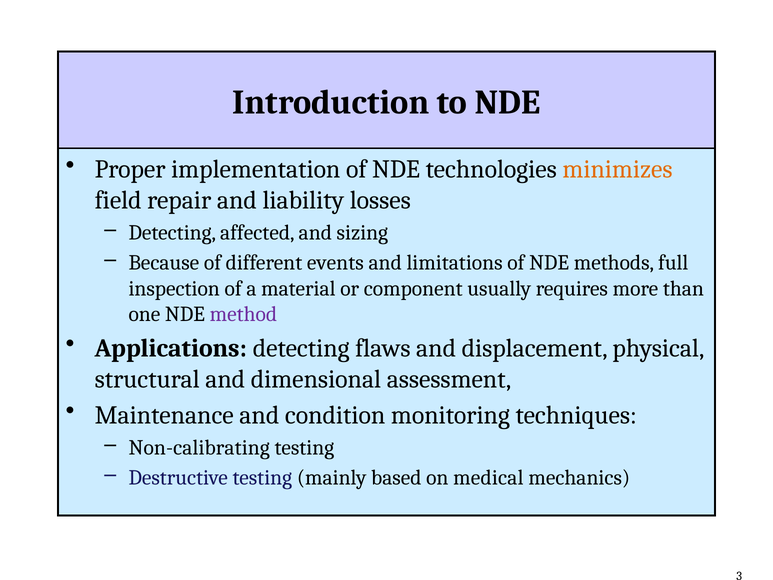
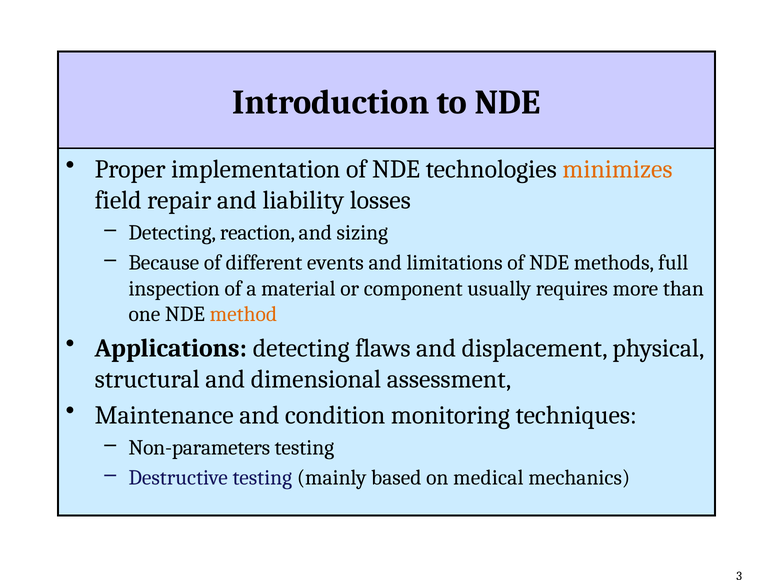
affected: affected -> reaction
method colour: purple -> orange
Non-calibrating: Non-calibrating -> Non-parameters
